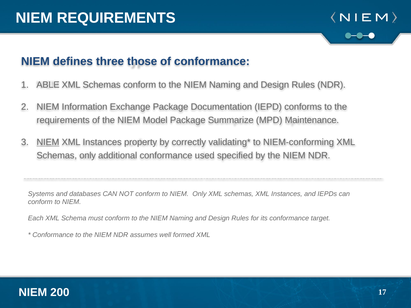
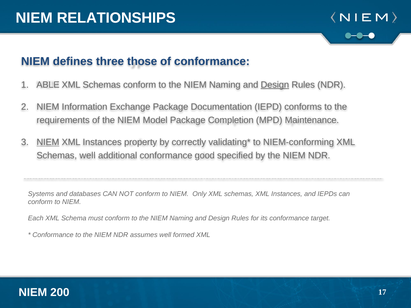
NIEM REQUIREMENTS: REQUIREMENTS -> RELATIONSHIPS
Design at (275, 85) underline: none -> present
Summarize: Summarize -> Completion
Schemas only: only -> well
used: used -> good
